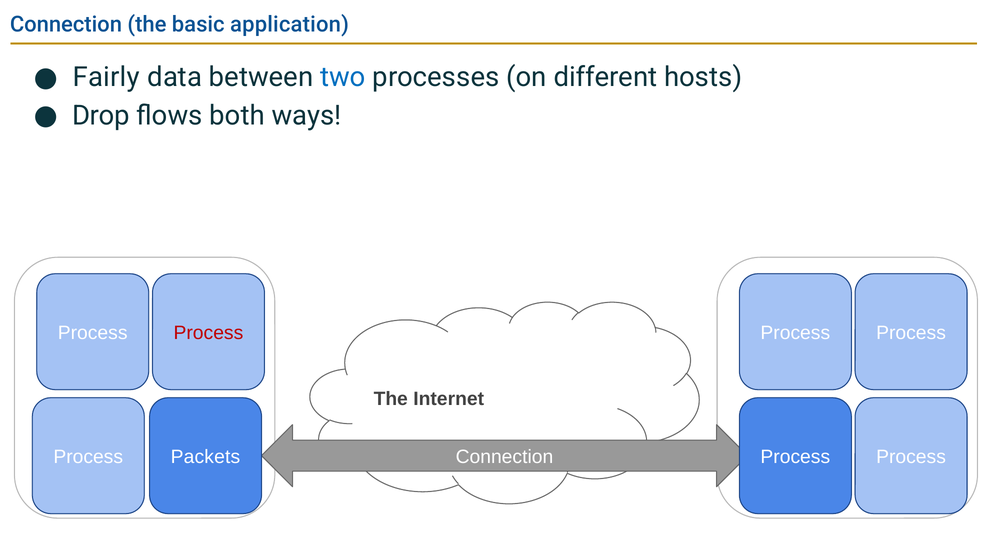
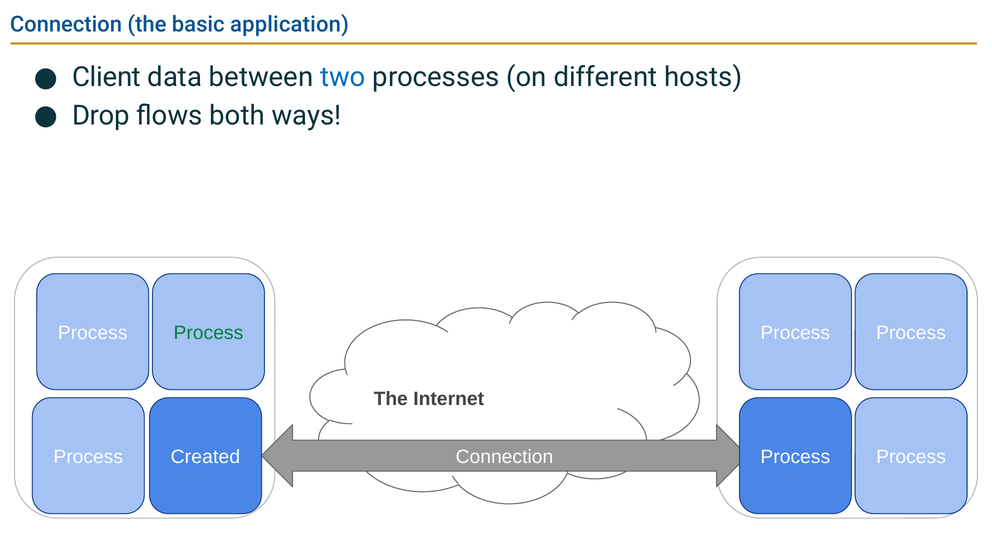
Fairly: Fairly -> Client
Process at (208, 333) colour: red -> green
Packets: Packets -> Created
